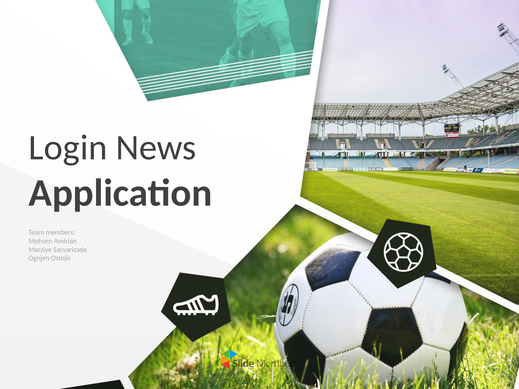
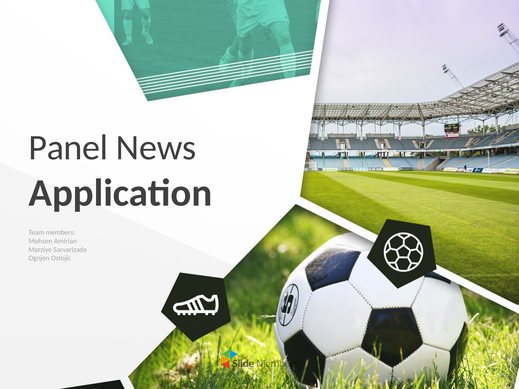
Login: Login -> Panel
